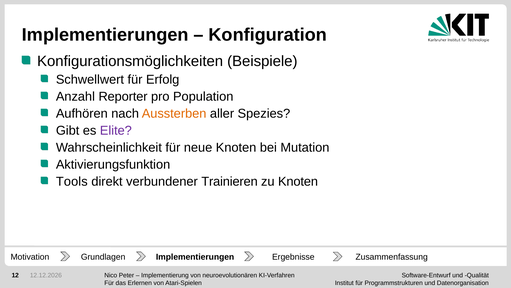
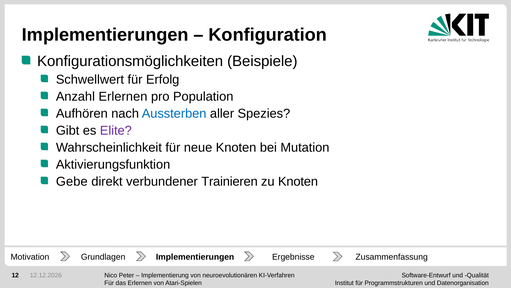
Anzahl Reporter: Reporter -> Erlernen
Aussterben colour: orange -> blue
Tools: Tools -> Gebe
